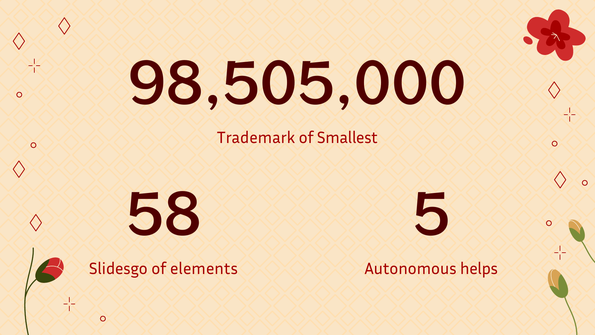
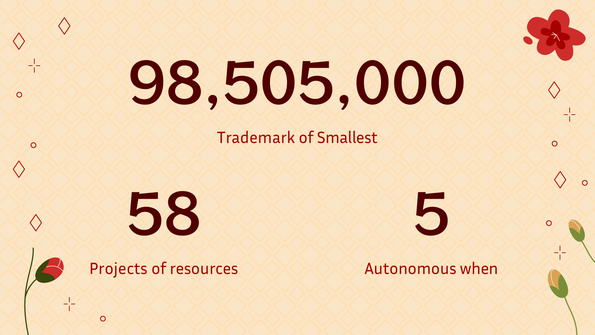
Slidesgo: Slidesgo -> Projects
elements: elements -> resources
helps: helps -> when
